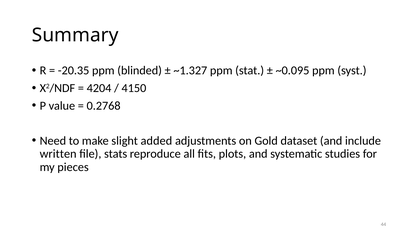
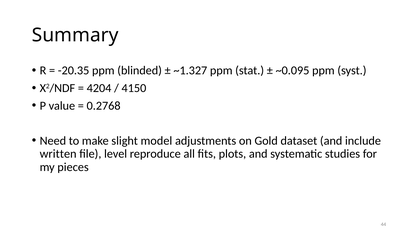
added: added -> model
stats: stats -> level
